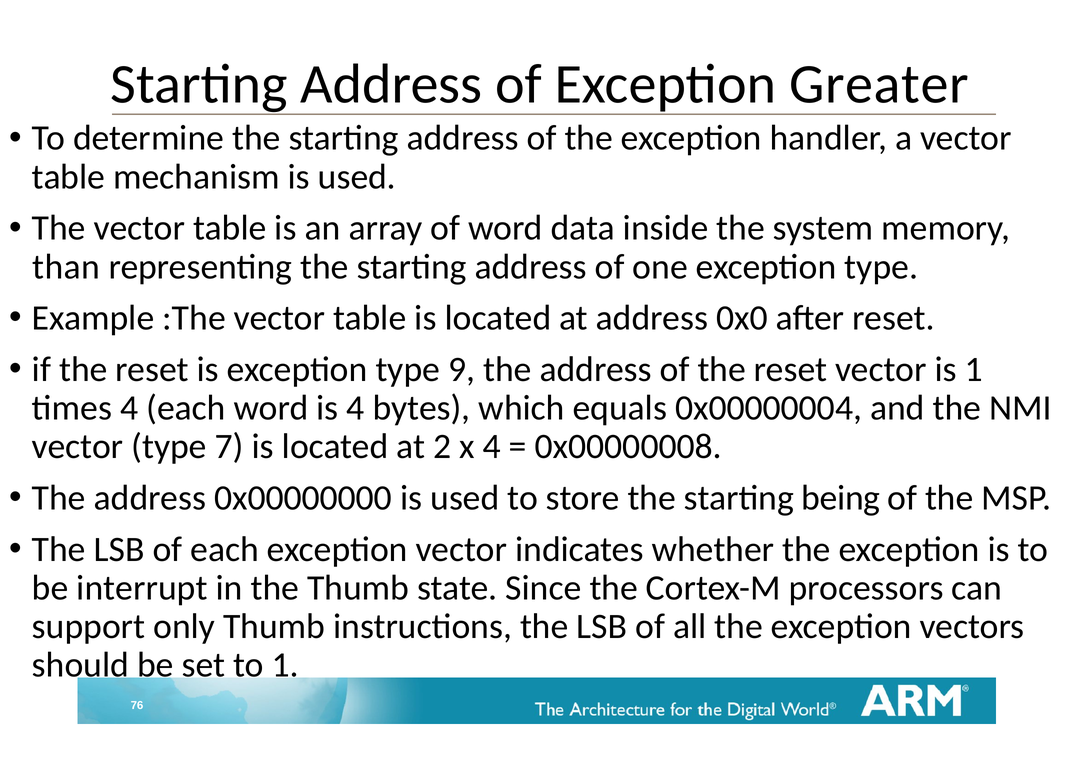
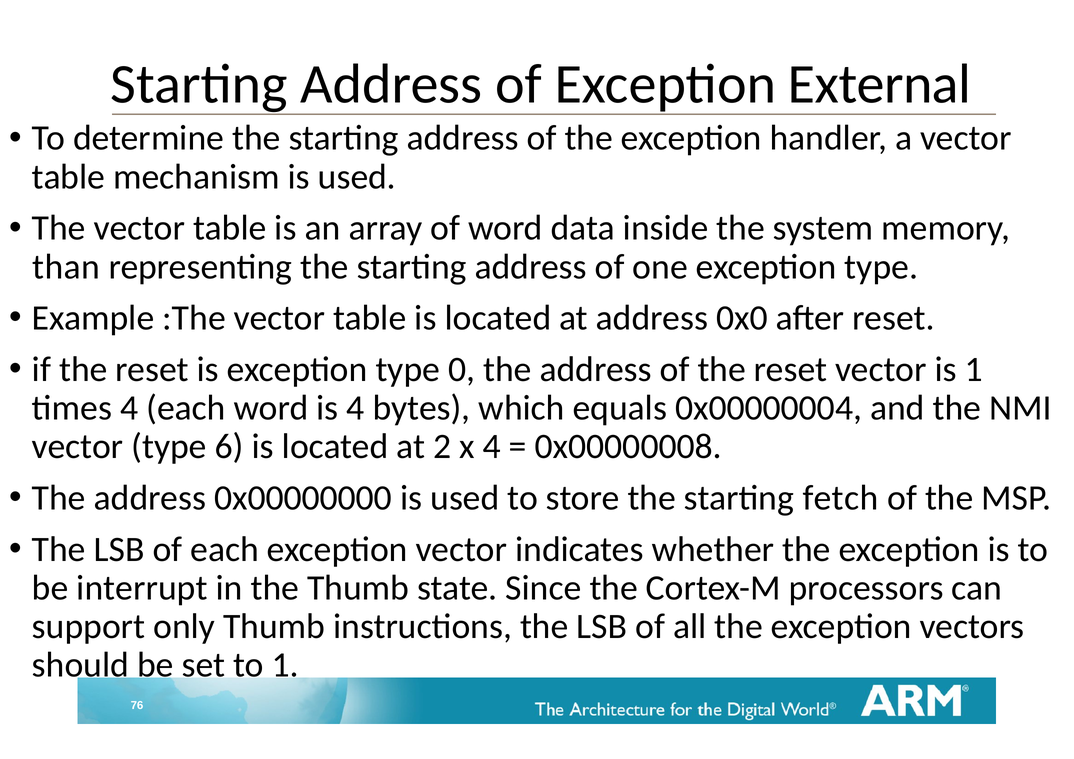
Greater: Greater -> External
9: 9 -> 0
7: 7 -> 6
being: being -> fetch
